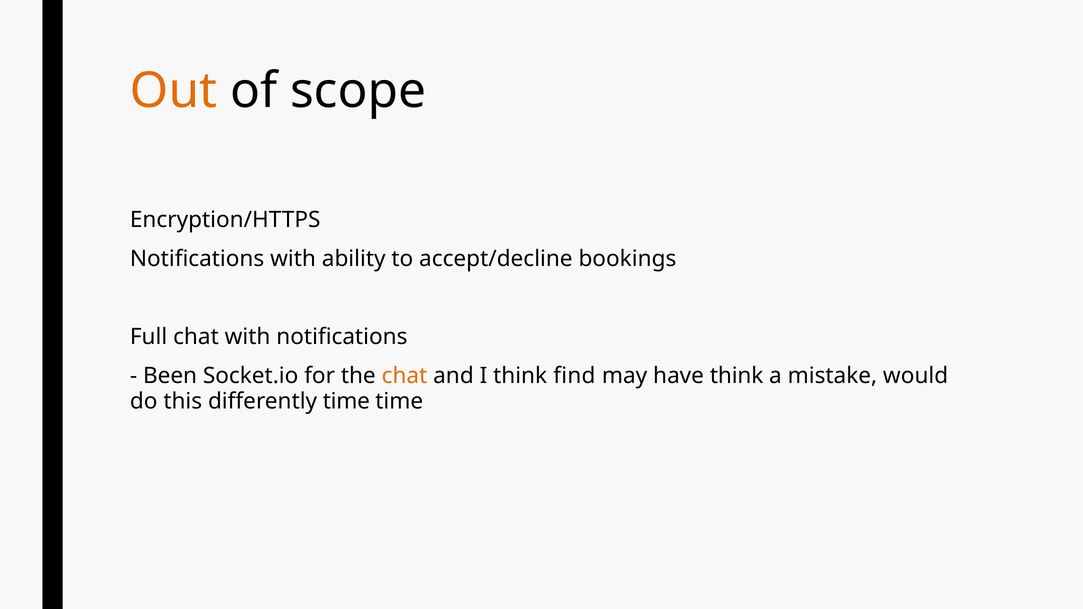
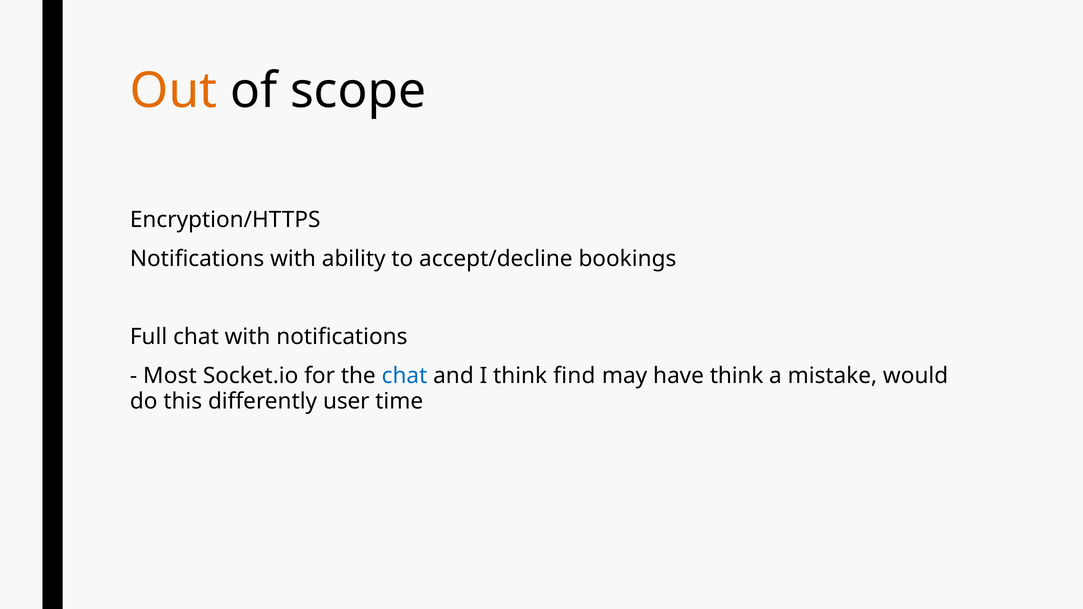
Been: Been -> Most
chat at (404, 376) colour: orange -> blue
differently time: time -> user
